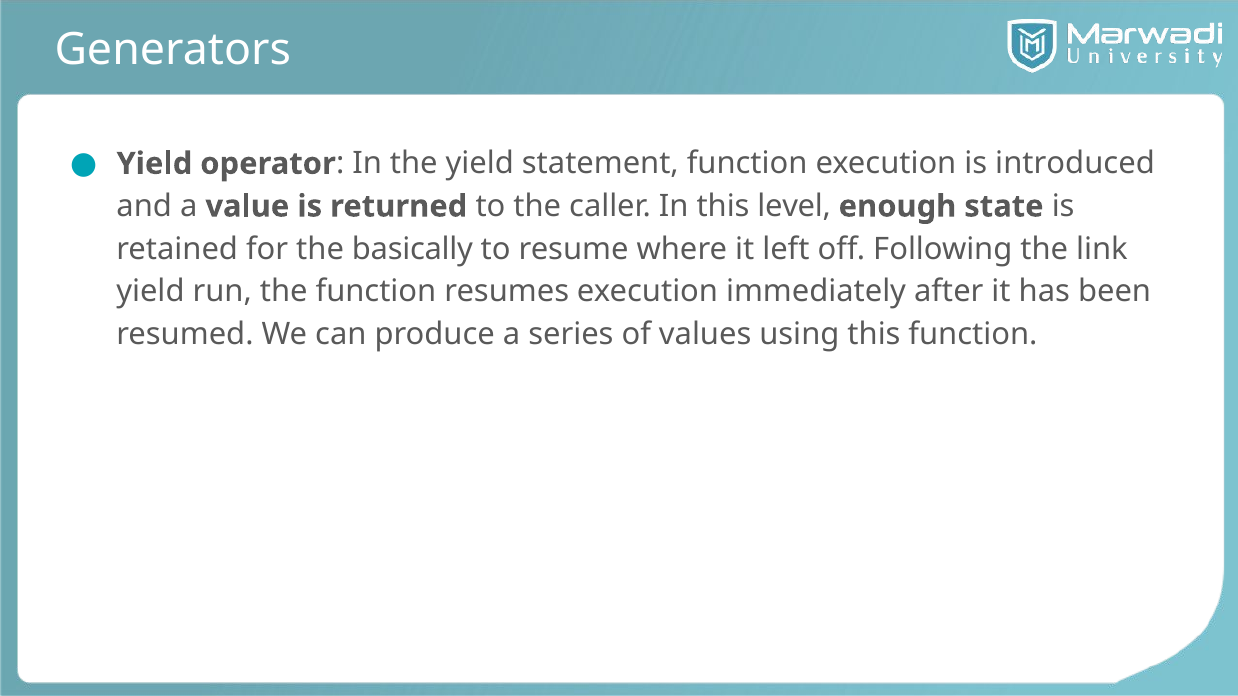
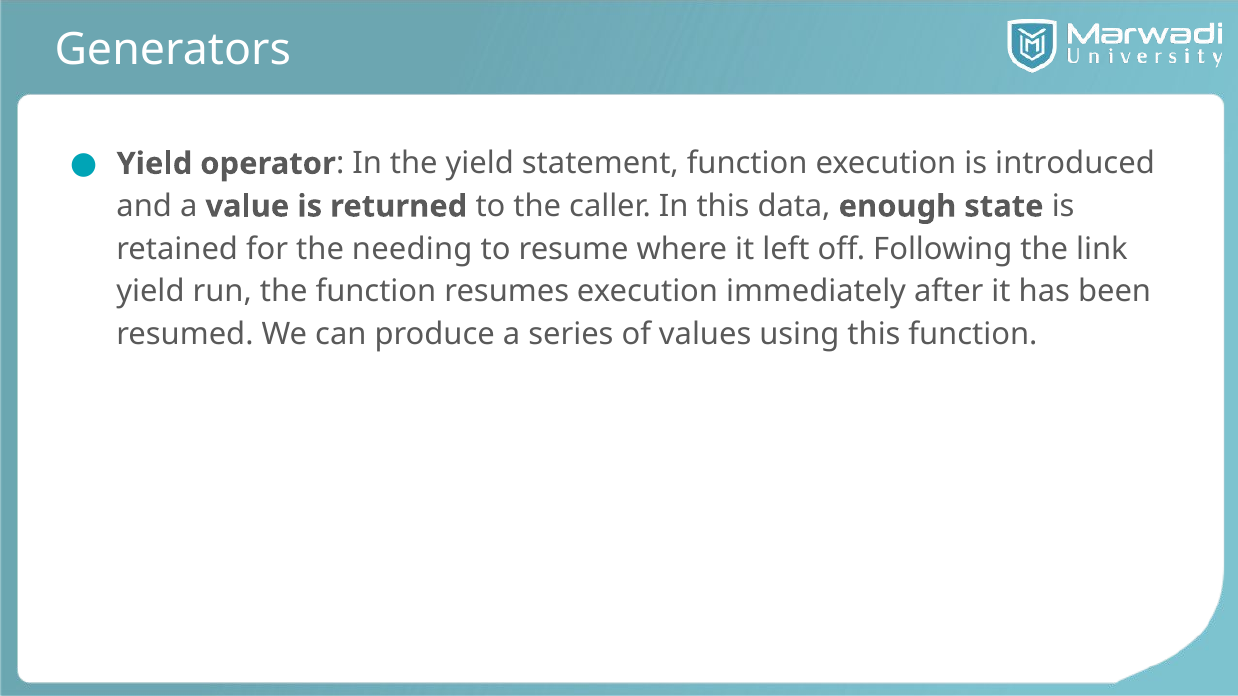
level: level -> data
basically: basically -> needing
